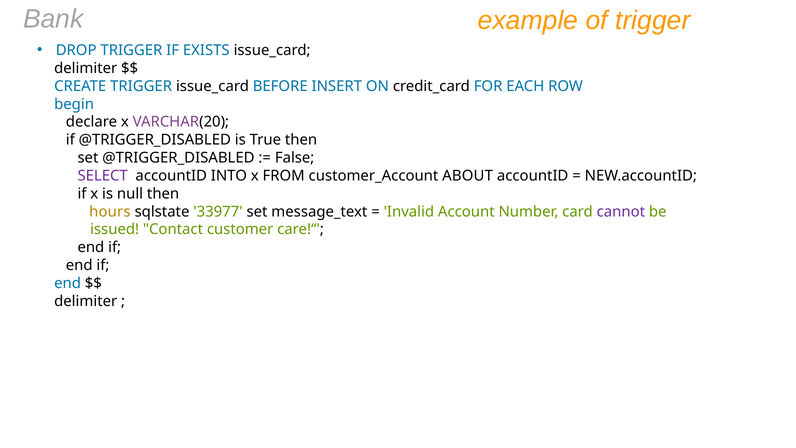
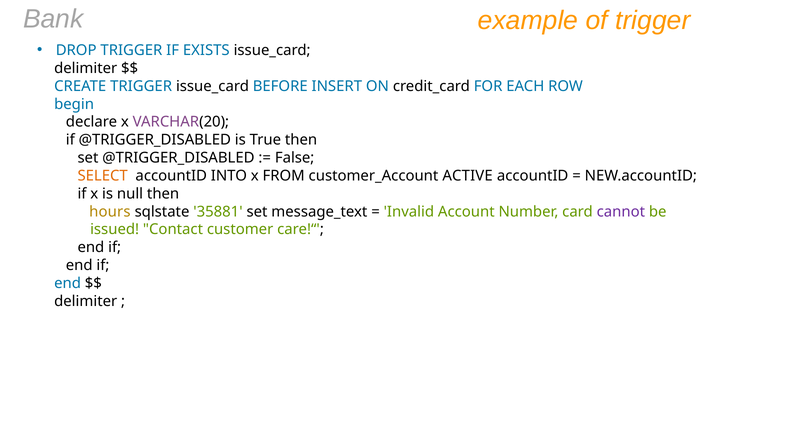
SELECT colour: purple -> orange
ABOUT: ABOUT -> ACTIVE
33977: 33977 -> 35881
